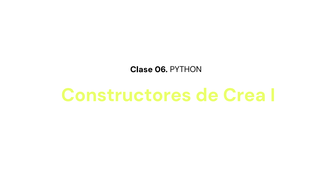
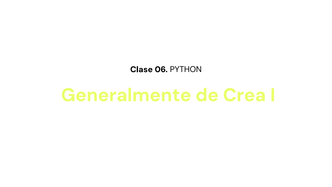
Constructores: Constructores -> Generalmente
